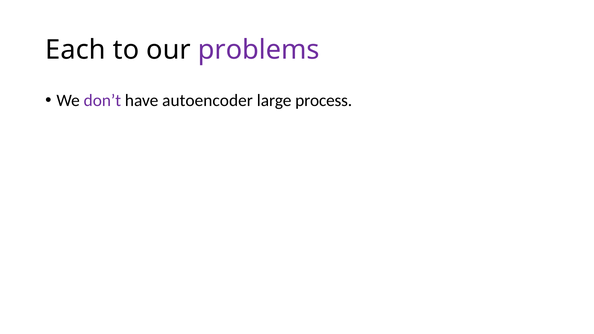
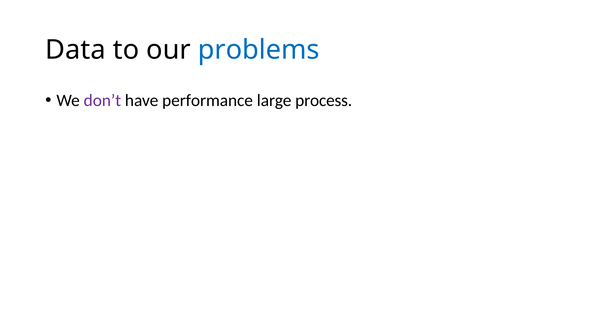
Each: Each -> Data
problems colour: purple -> blue
autoencoder: autoencoder -> performance
